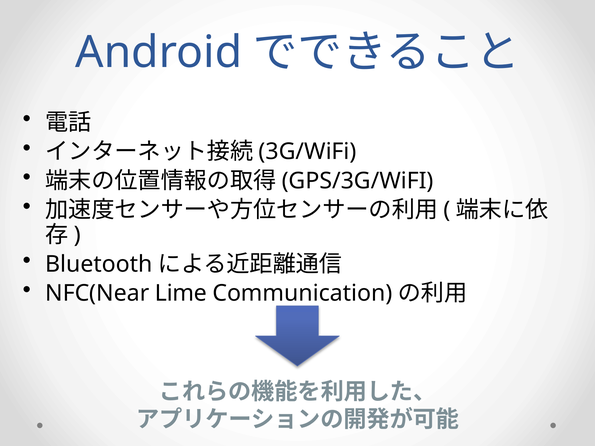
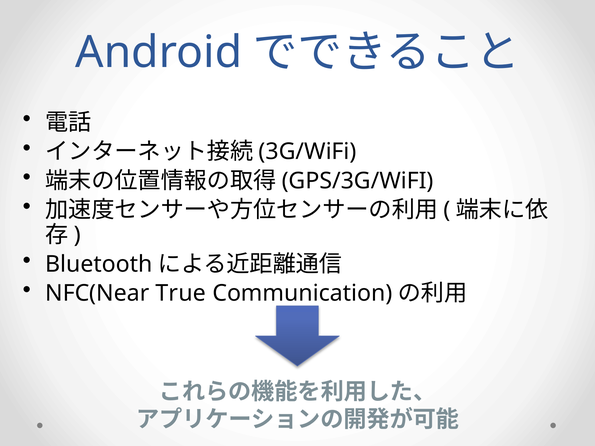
Lime: Lime -> True
